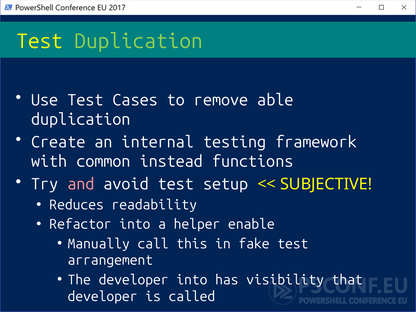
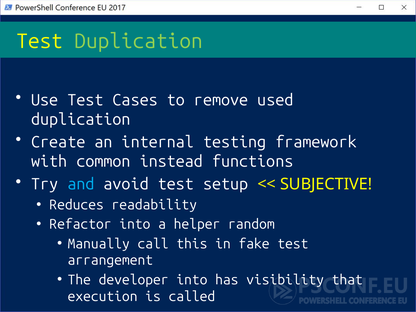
able: able -> used
and colour: pink -> light blue
enable: enable -> random
developer at (103, 296): developer -> execution
